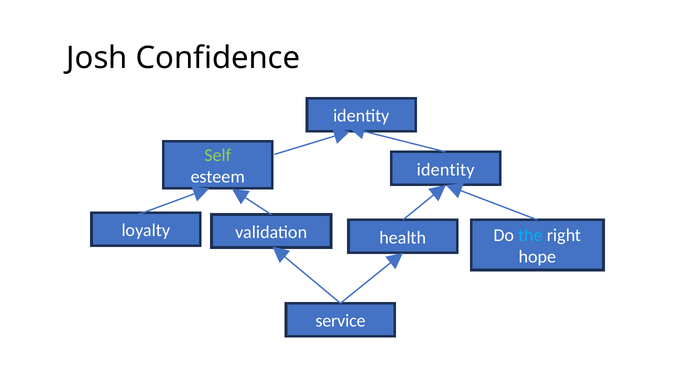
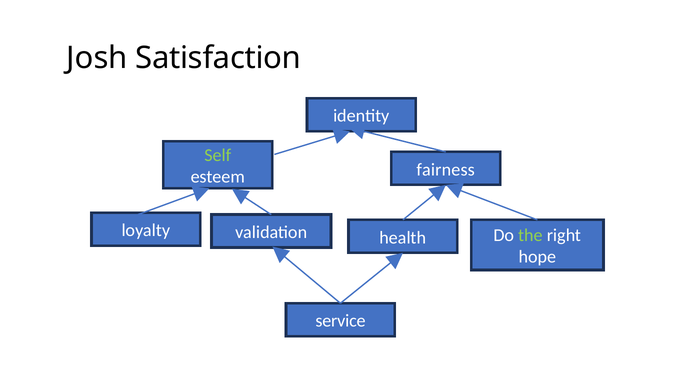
Confidence: Confidence -> Satisfaction
esteem identity: identity -> fairness
the colour: light blue -> light green
